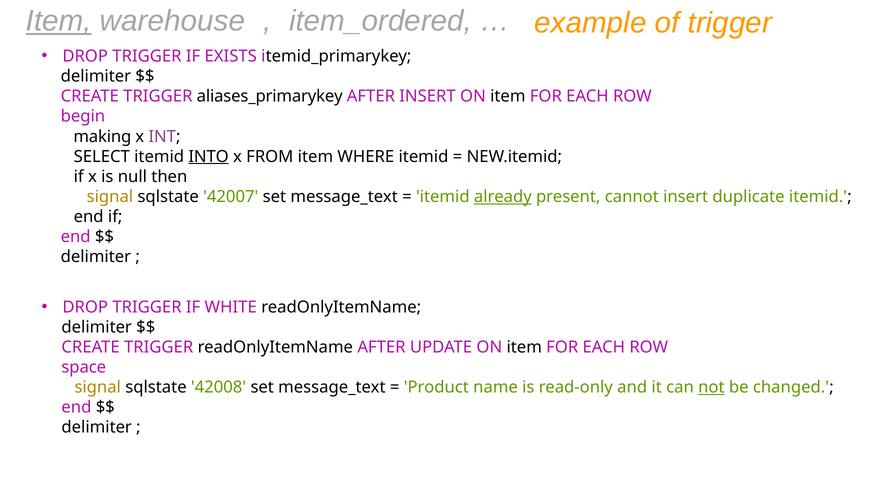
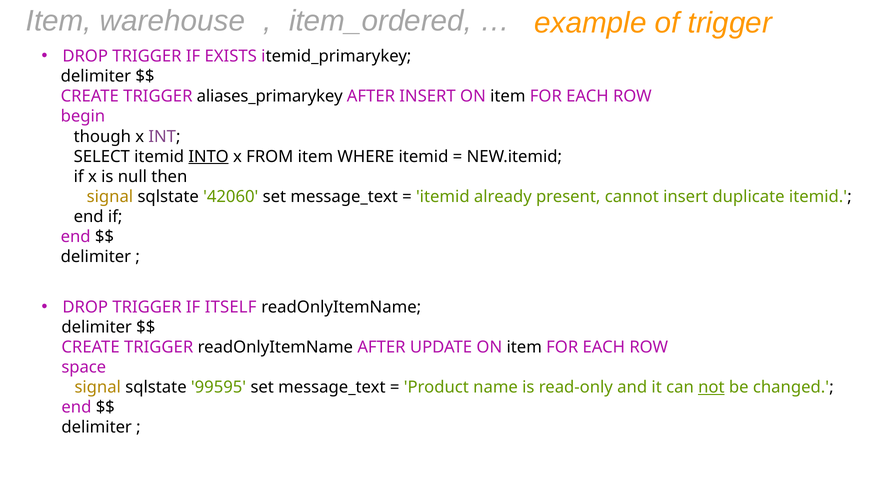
Item at (59, 21) underline: present -> none
making: making -> though
42007: 42007 -> 42060
already underline: present -> none
WHITE: WHITE -> ITSELF
42008: 42008 -> 99595
